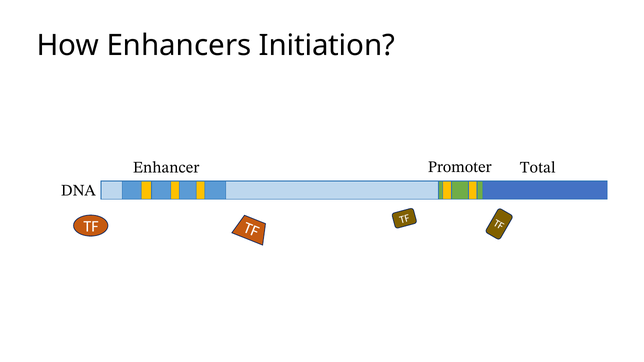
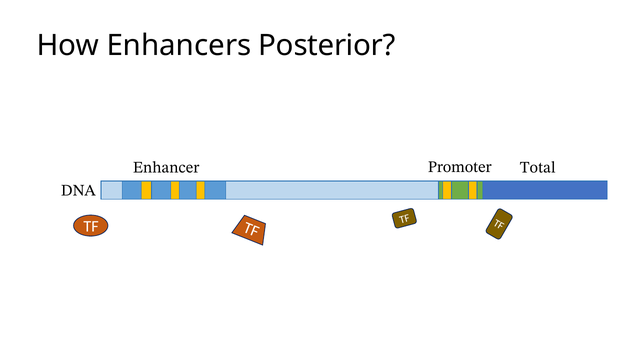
Initiation: Initiation -> Posterior
